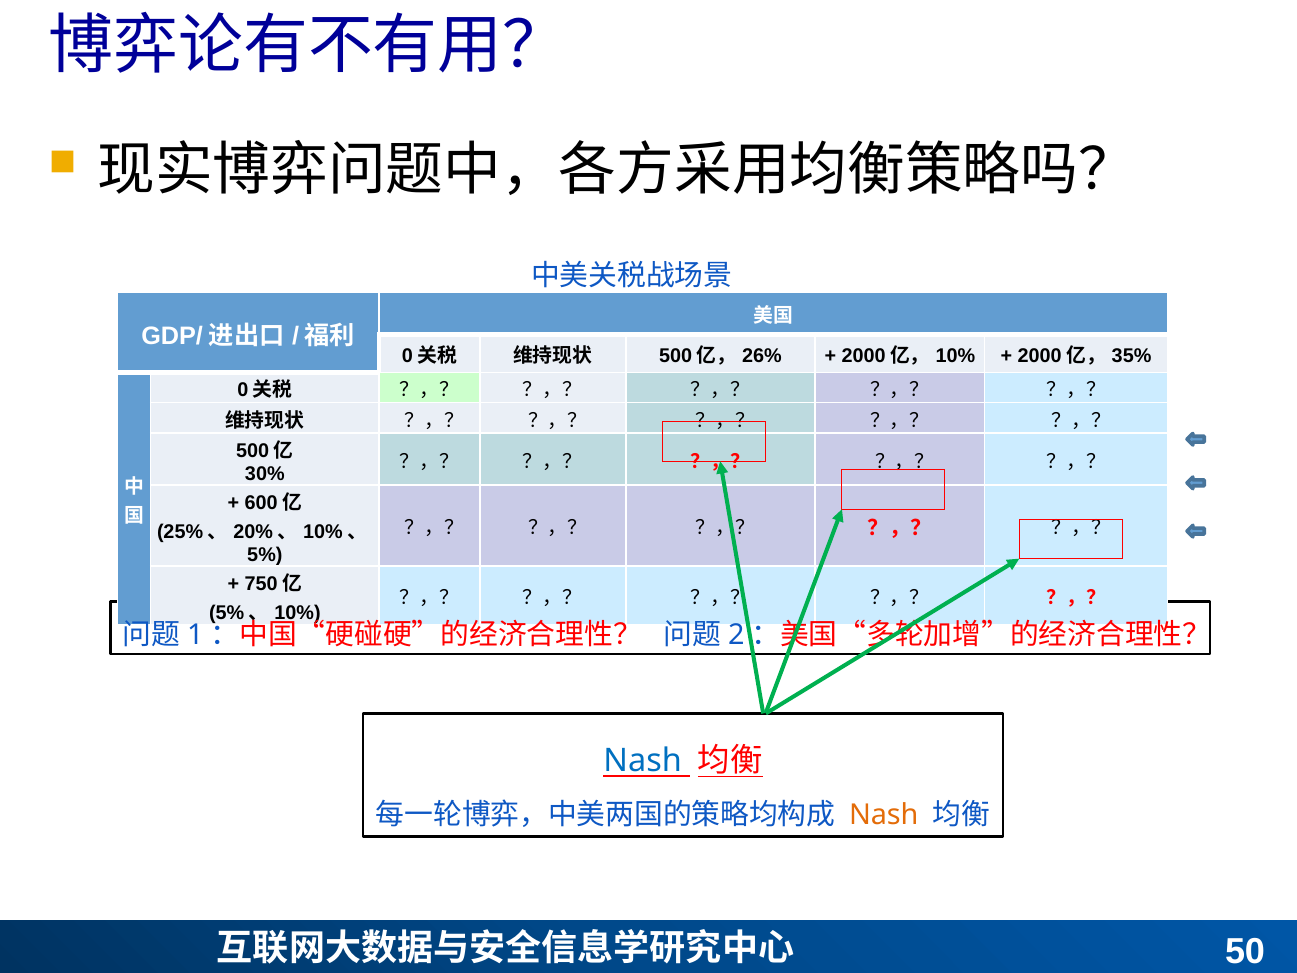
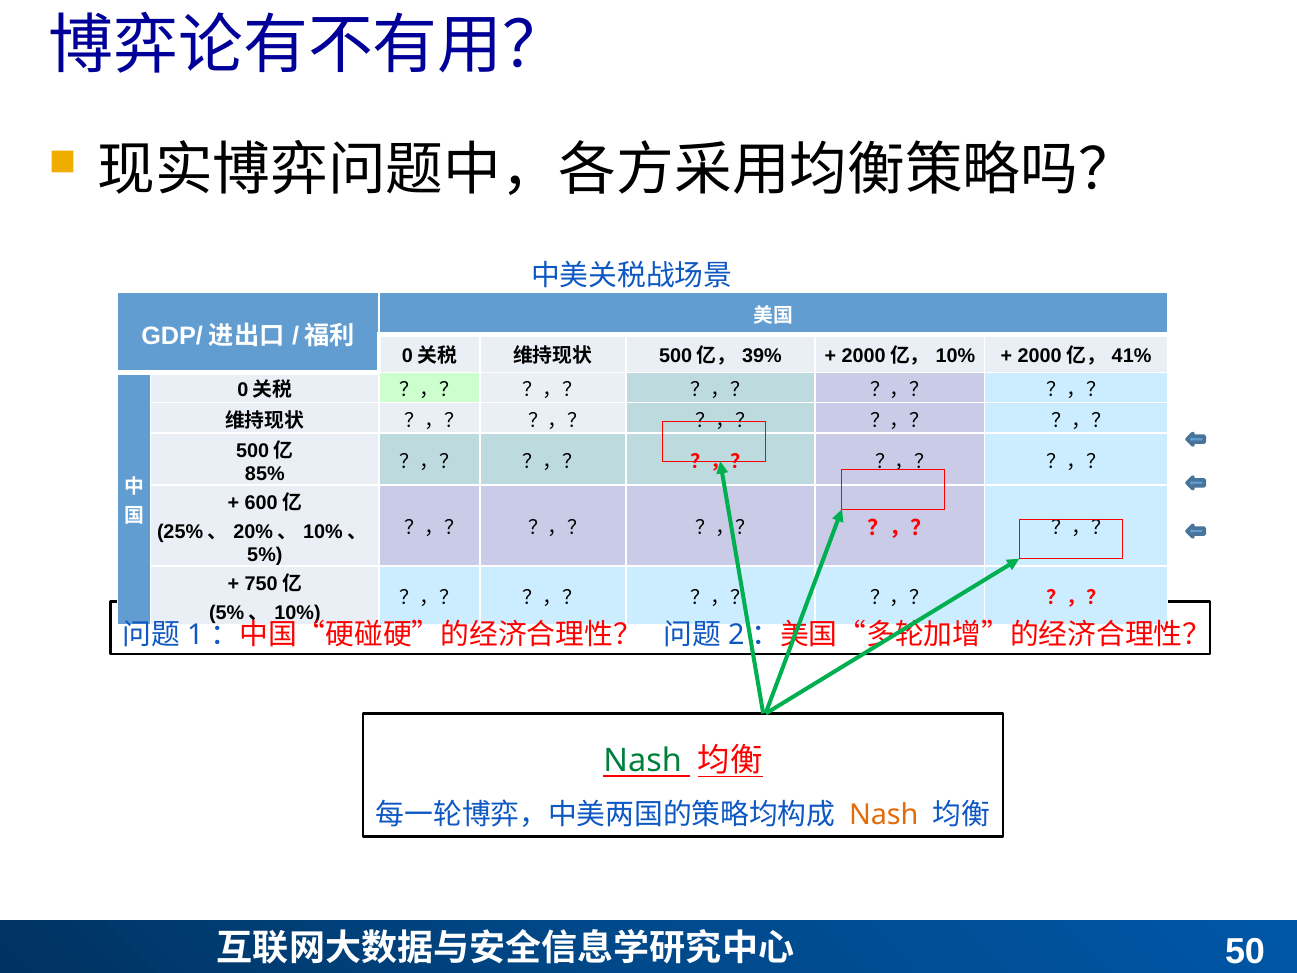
26%: 26% -> 39%
35%: 35% -> 41%
30%: 30% -> 85%
Nash at (643, 761) colour: blue -> green
